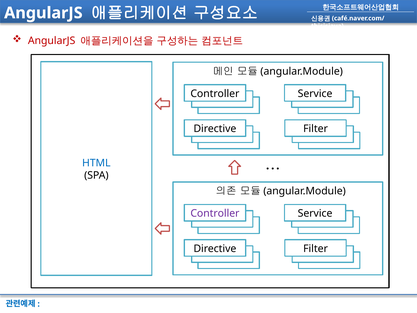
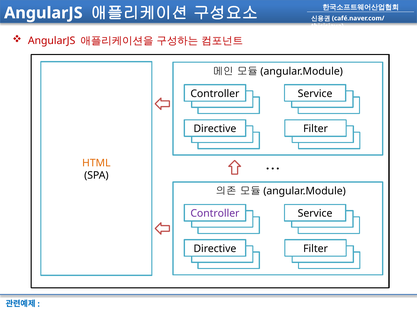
HTML colour: blue -> orange
